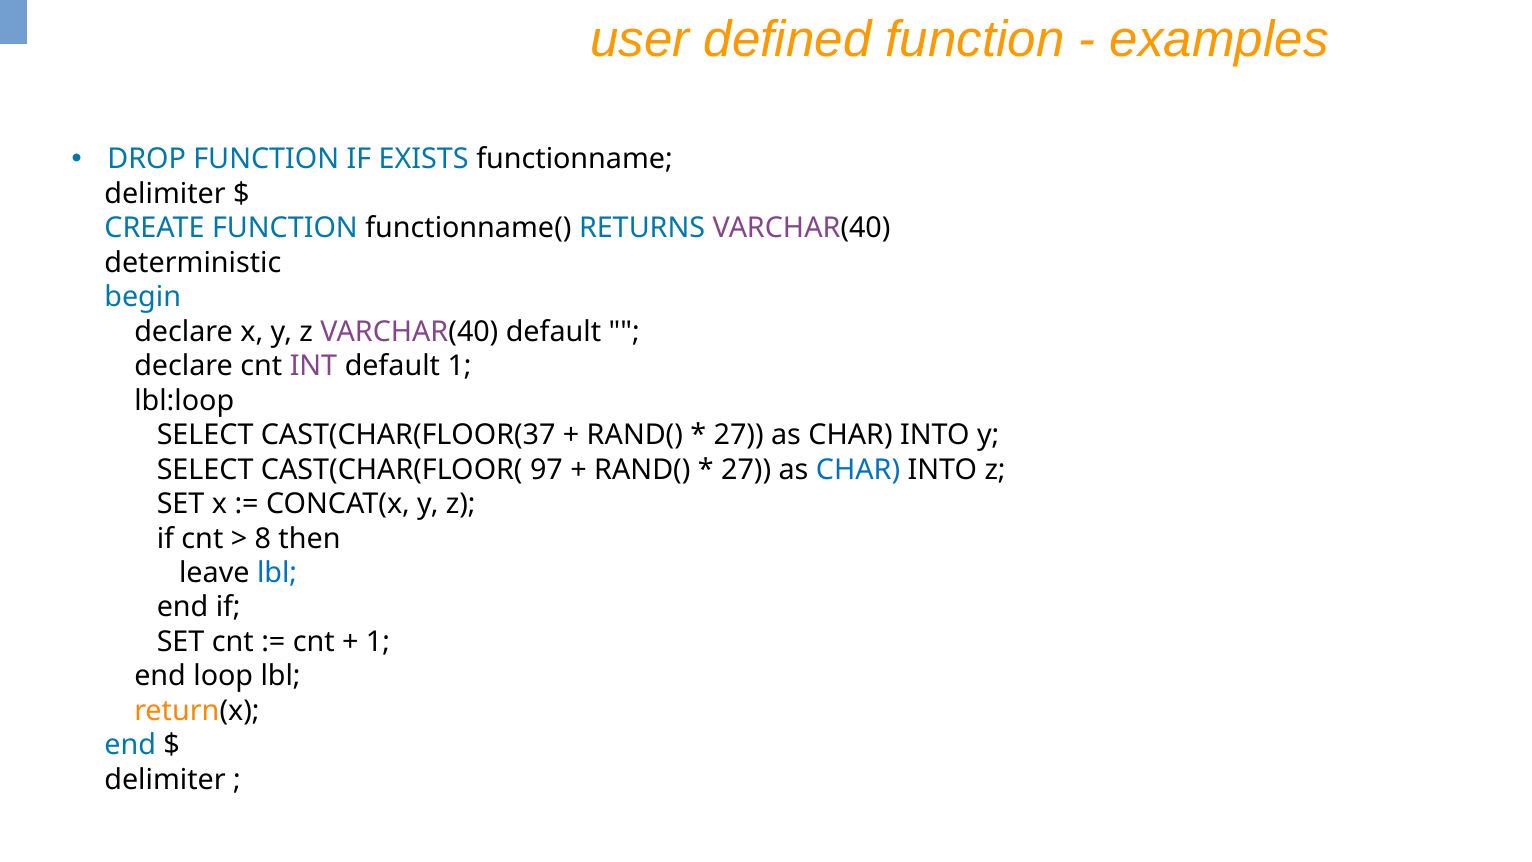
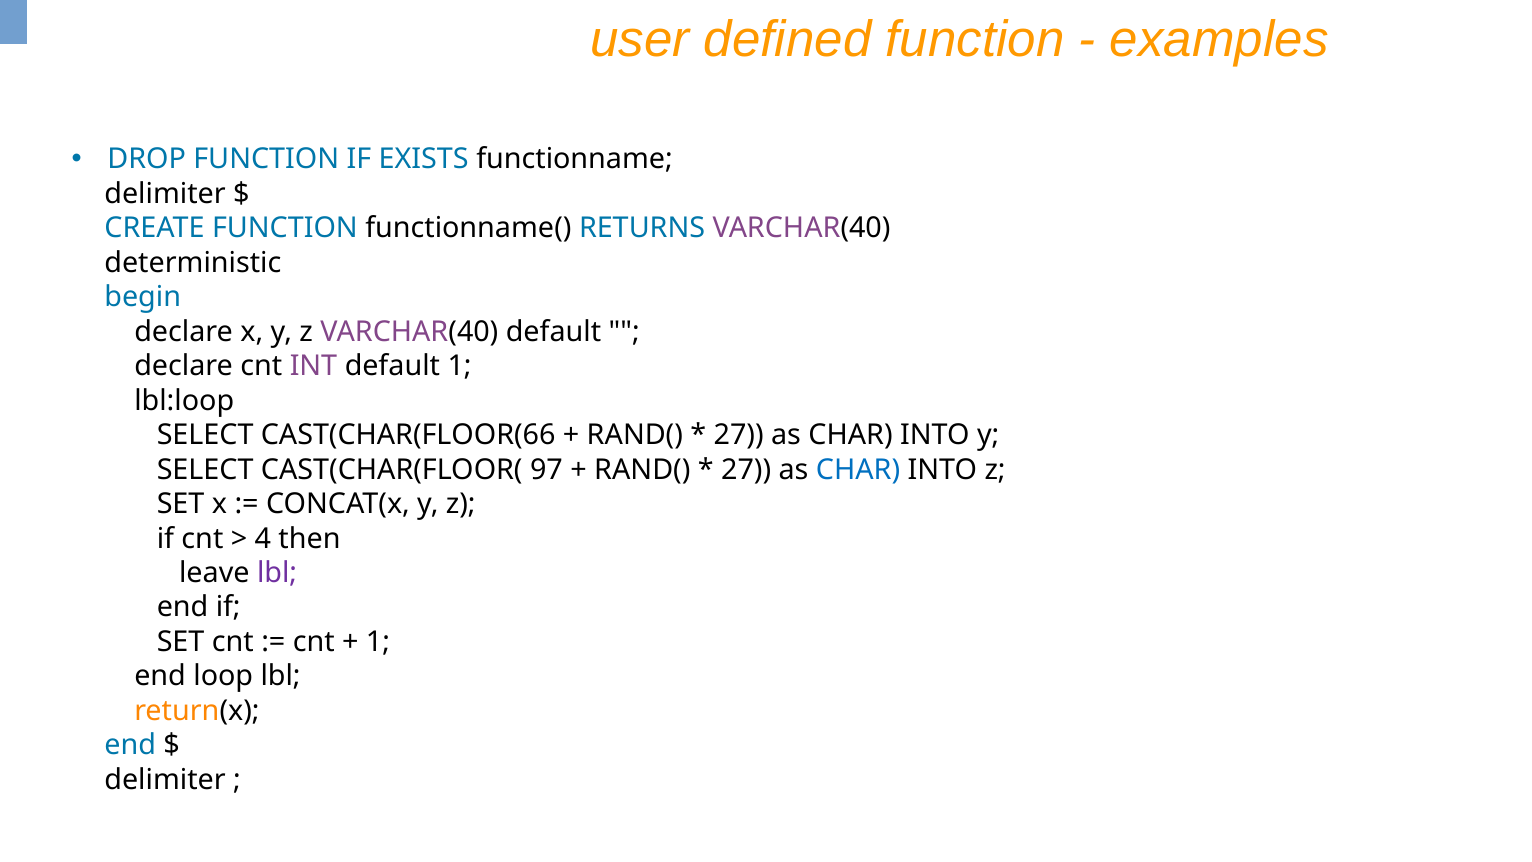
CAST(CHAR(FLOOR(37: CAST(CHAR(FLOOR(37 -> CAST(CHAR(FLOOR(66
8: 8 -> 4
lbl at (277, 573) colour: blue -> purple
